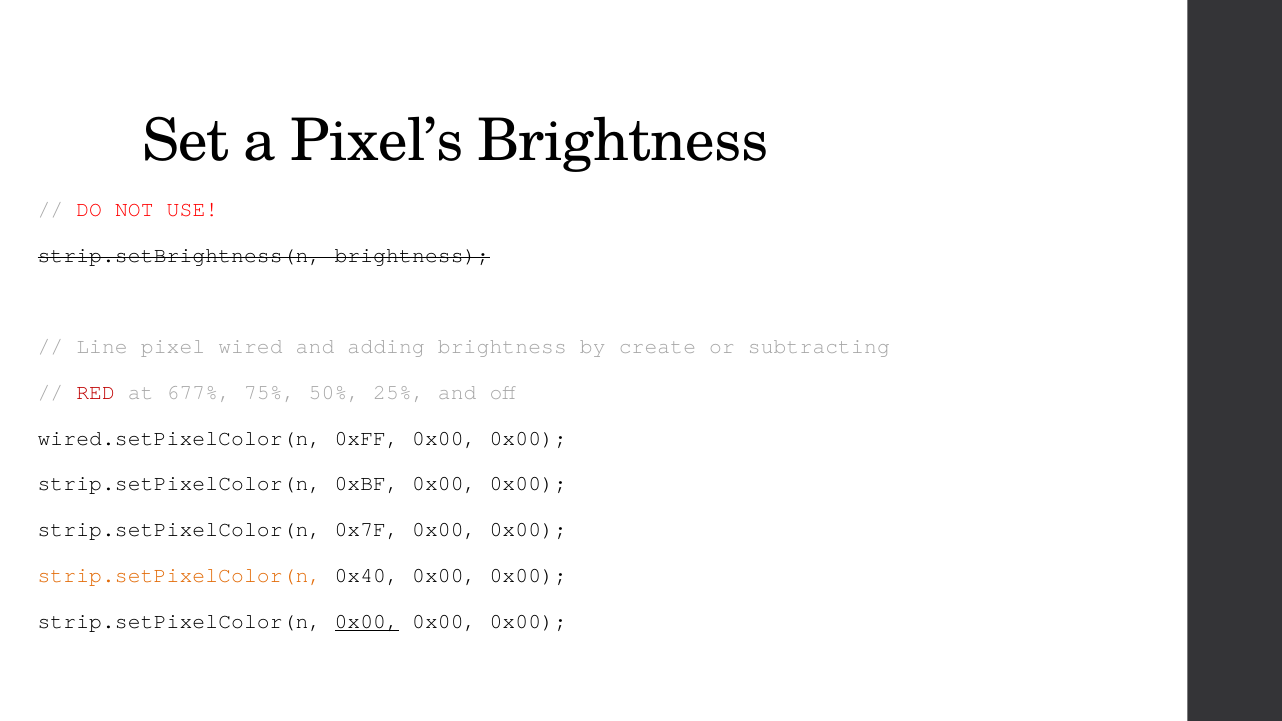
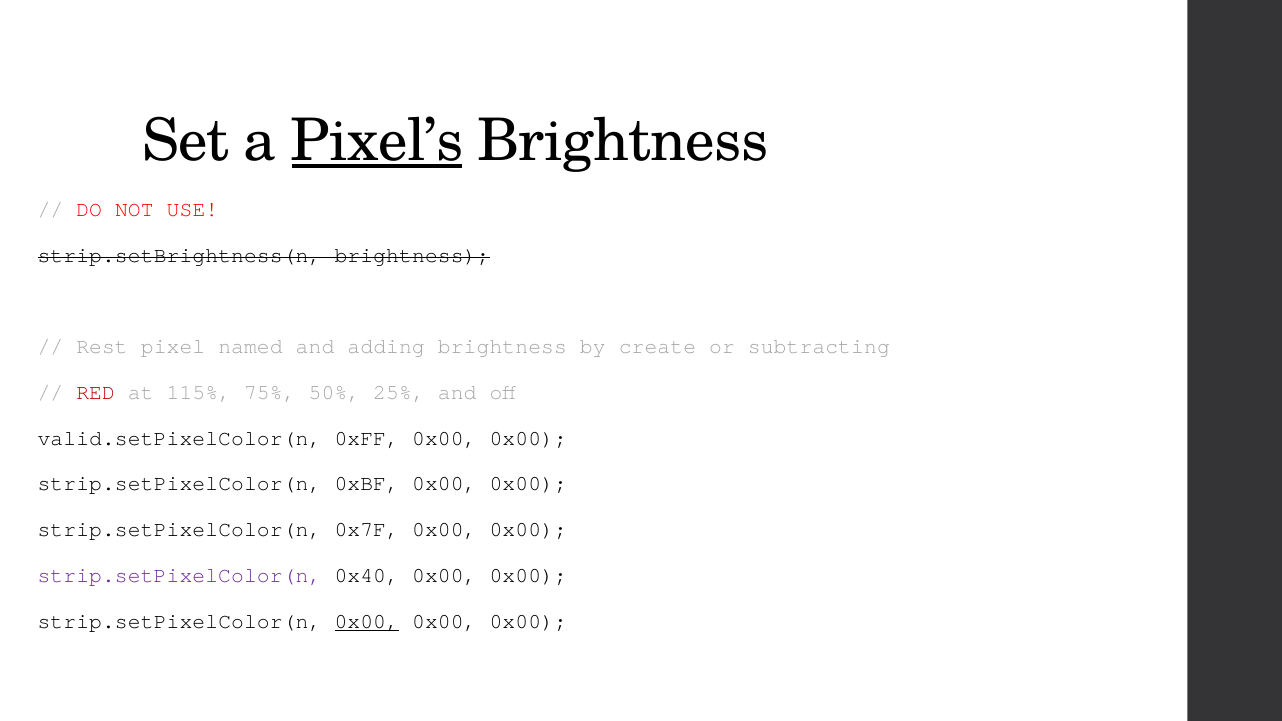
Pixel’s underline: none -> present
Line: Line -> Rest
wired: wired -> named
677%: 677% -> 115%
wired.setPixelColor(n: wired.setPixelColor(n -> valid.setPixelColor(n
strip.setPixelColor(n at (179, 575) colour: orange -> purple
